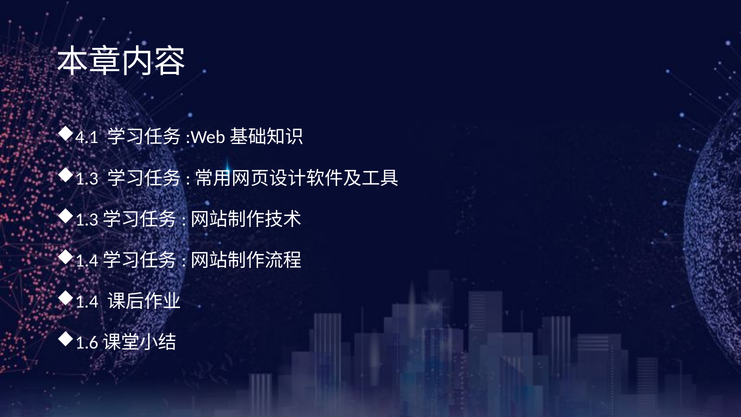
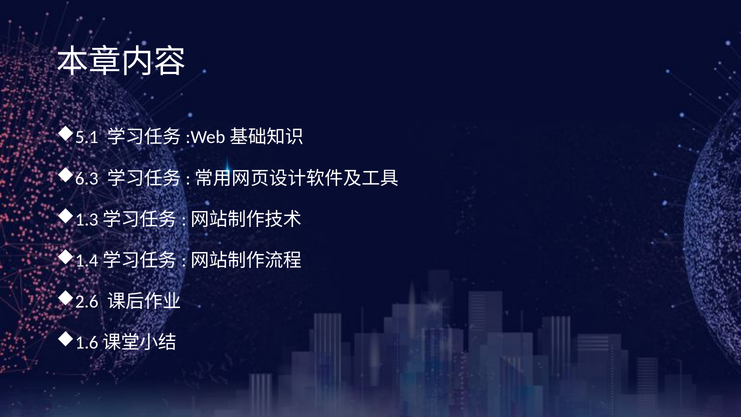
4.1: 4.1 -> 5.1
1.3: 1.3 -> 6.3
1.4: 1.4 -> 2.6
